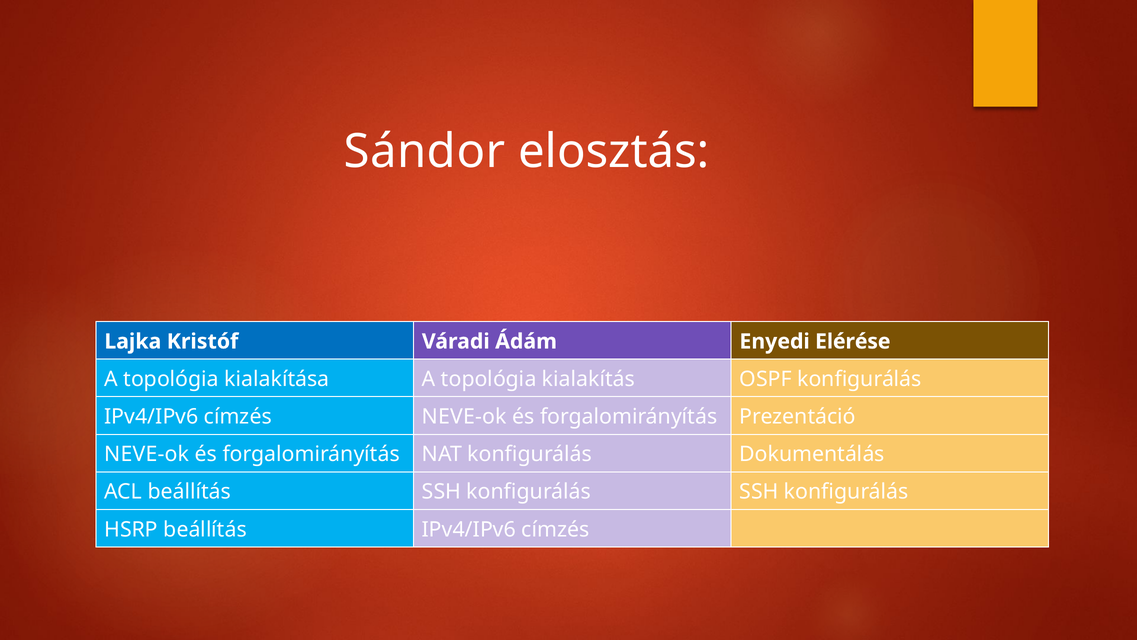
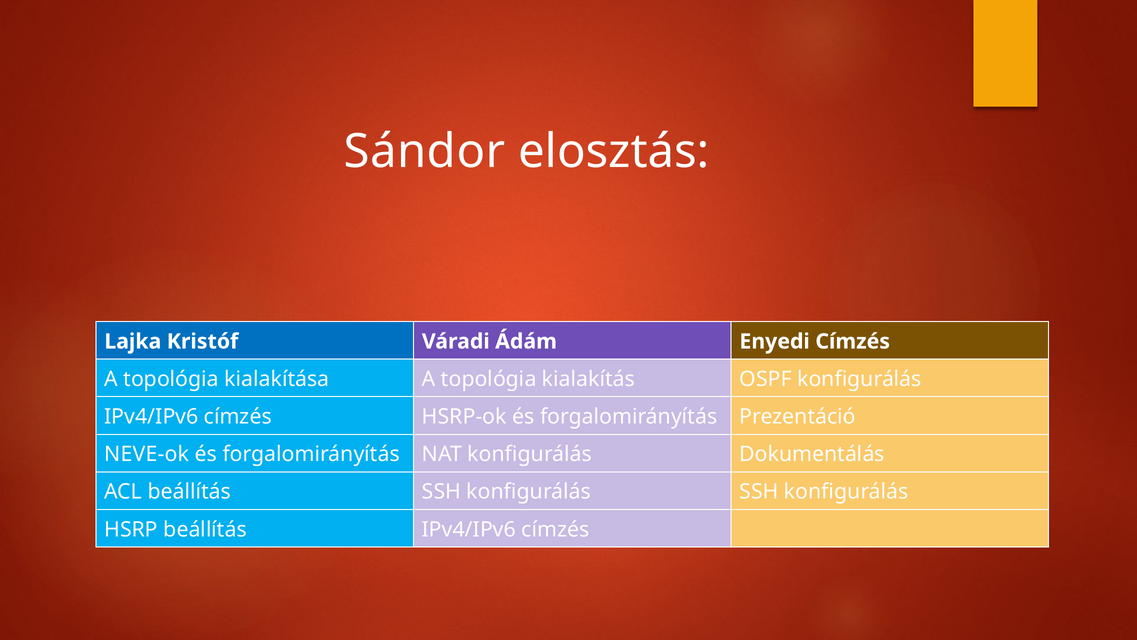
Enyedi Elérése: Elérése -> Címzés
címzés NEVE-ok: NEVE-ok -> HSRP-ok
